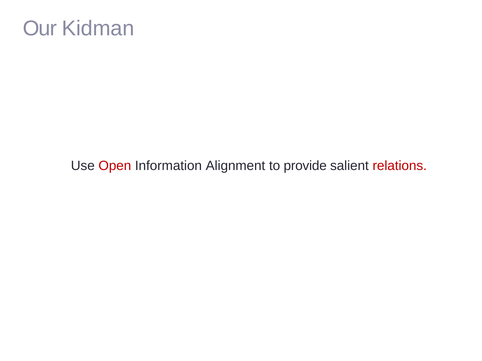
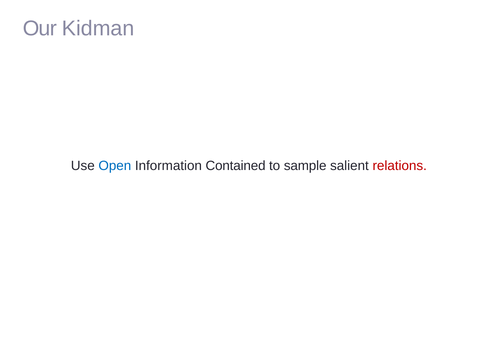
Open colour: red -> blue
Alignment: Alignment -> Contained
provide: provide -> sample
